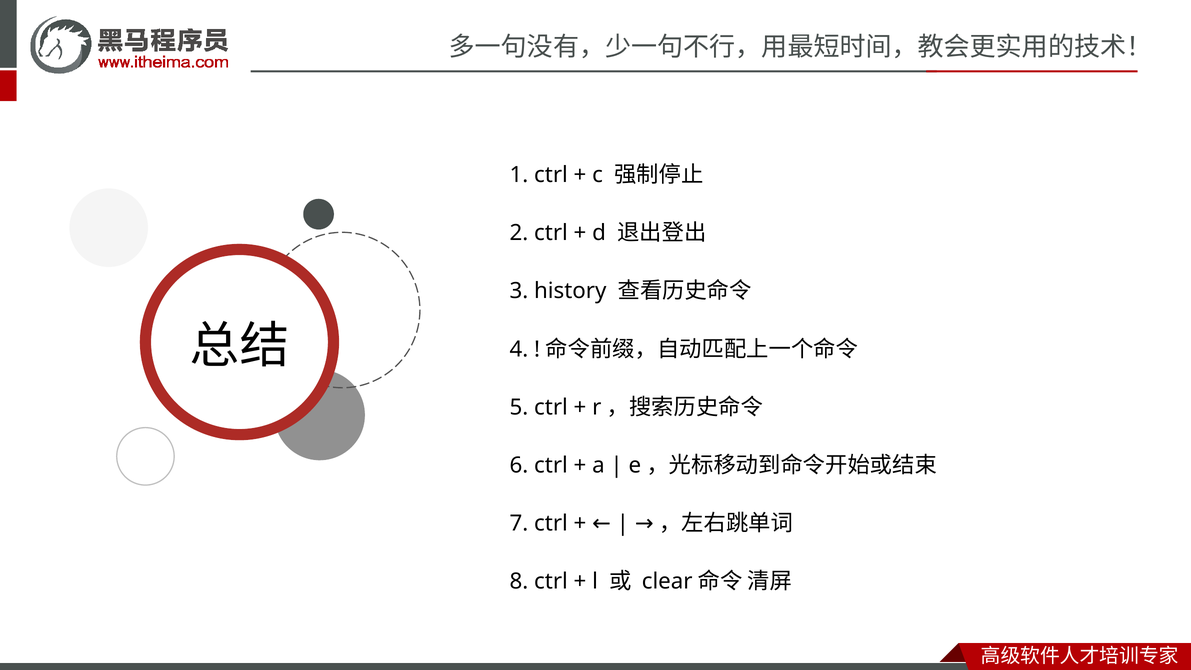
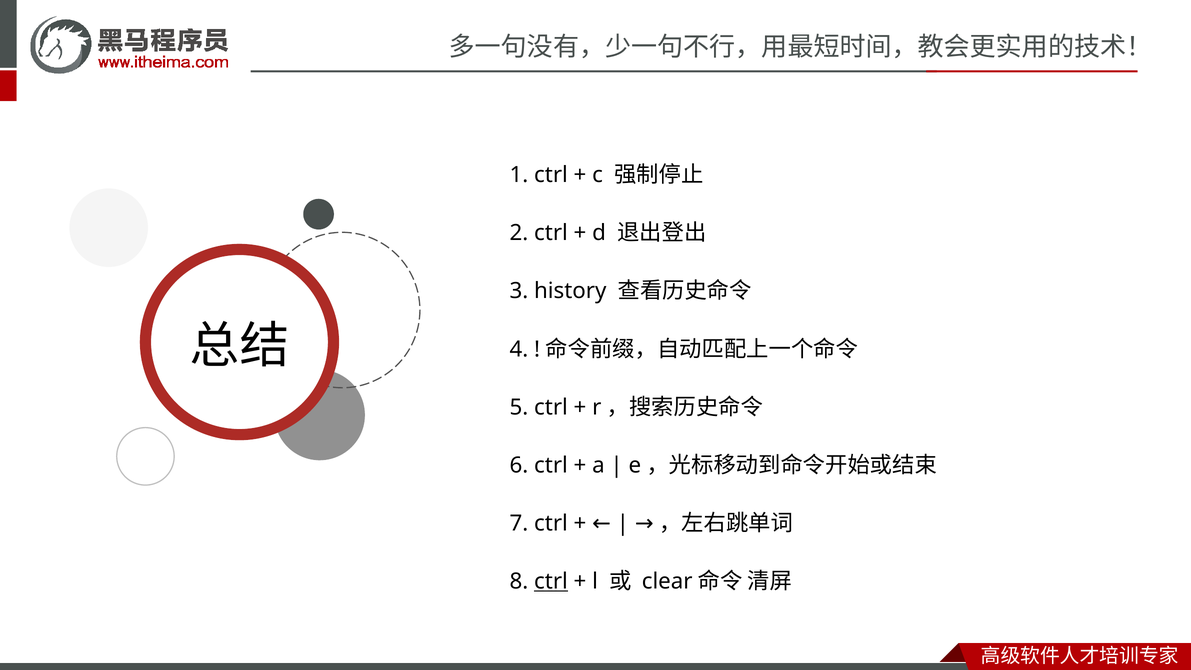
ctrl at (551, 581) underline: none -> present
